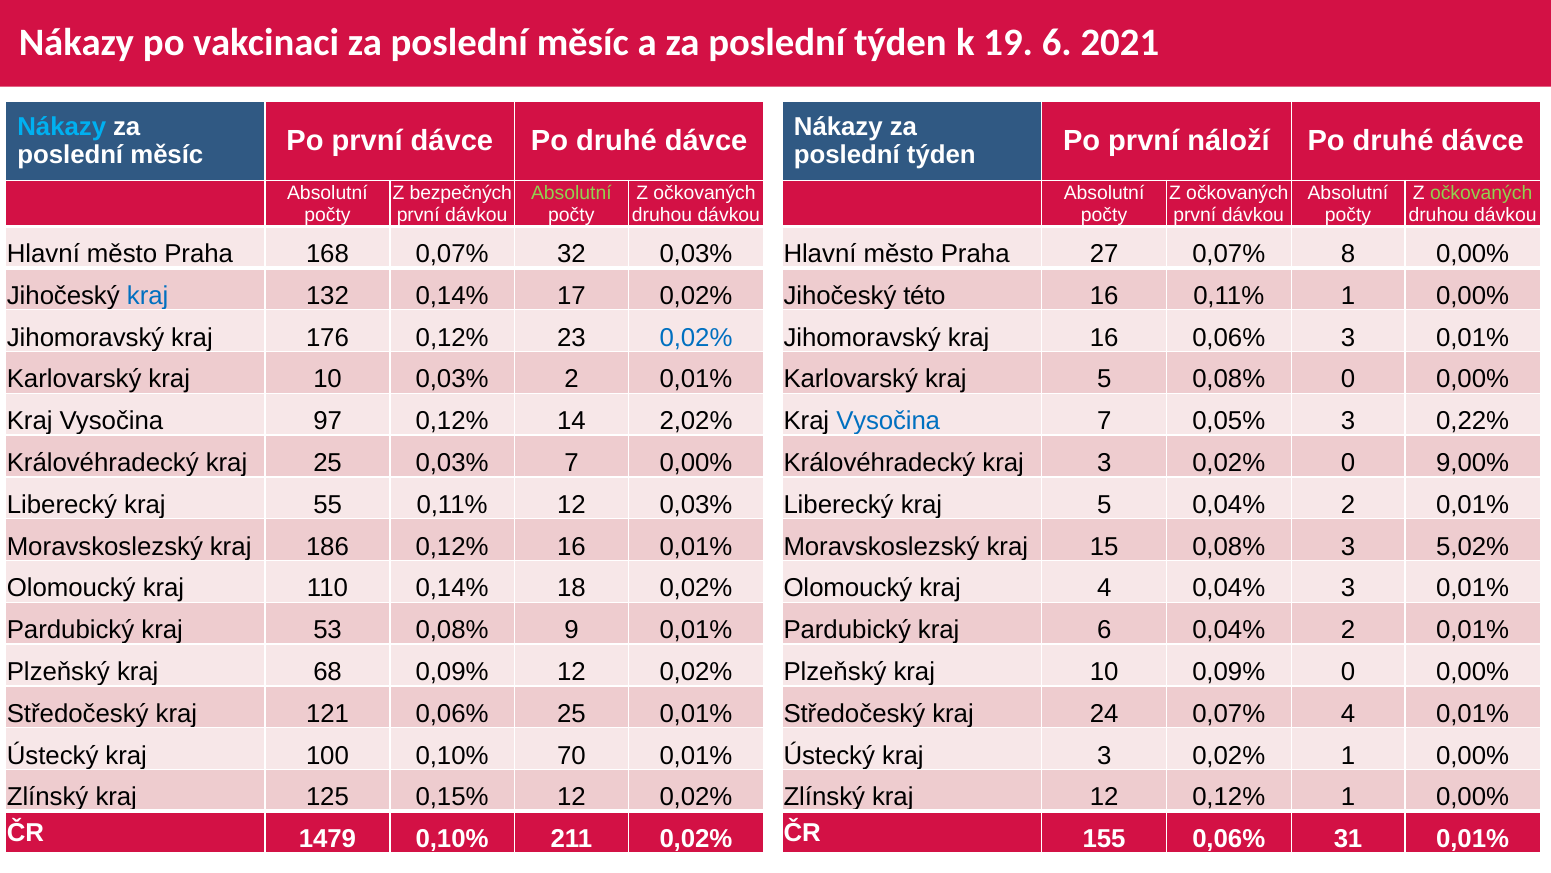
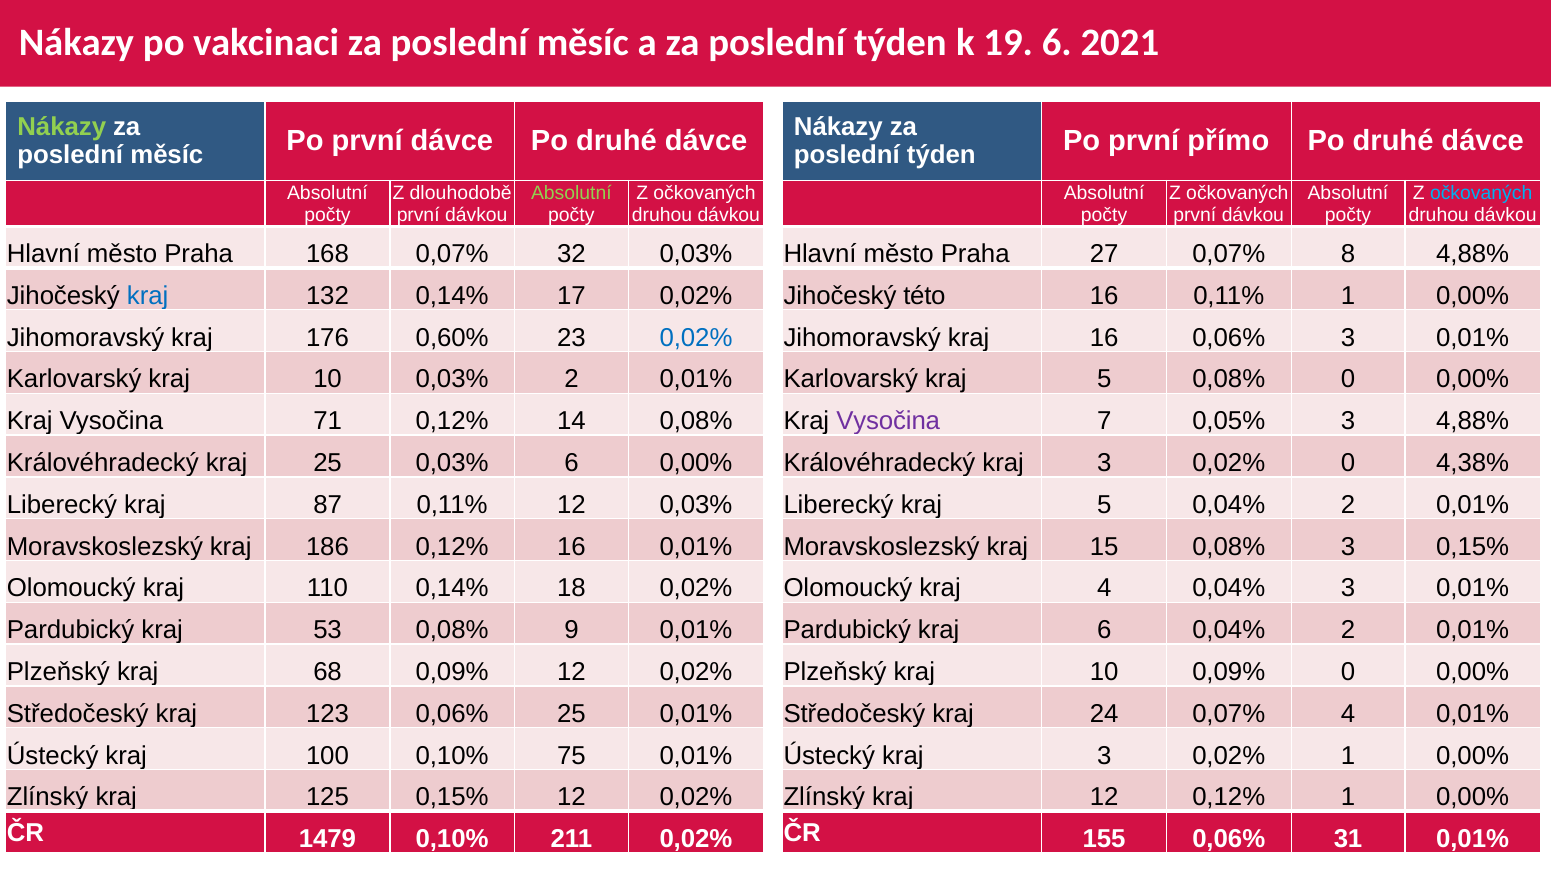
Nákazy at (62, 126) colour: light blue -> light green
náloží: náloží -> přímo
bezpečných: bezpečných -> dlouhodobě
očkovaných at (1481, 193) colour: light green -> light blue
8 0,00%: 0,00% -> 4,88%
176 0,12%: 0,12% -> 0,60%
97: 97 -> 71
14 2,02%: 2,02% -> 0,08%
Vysočina at (888, 421) colour: blue -> purple
3 0,22%: 0,22% -> 4,88%
0,03% 7: 7 -> 6
9,00%: 9,00% -> 4,38%
55: 55 -> 87
3 5,02%: 5,02% -> 0,15%
121: 121 -> 123
70: 70 -> 75
